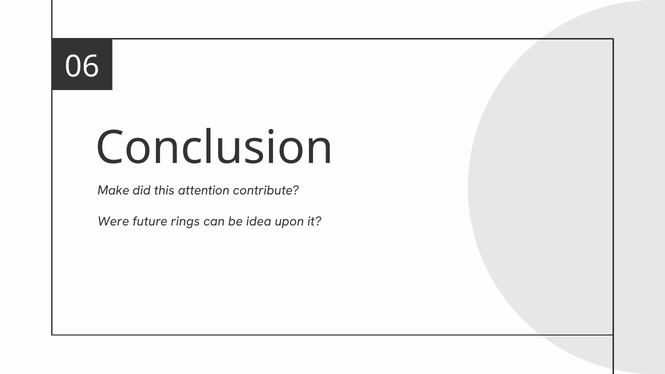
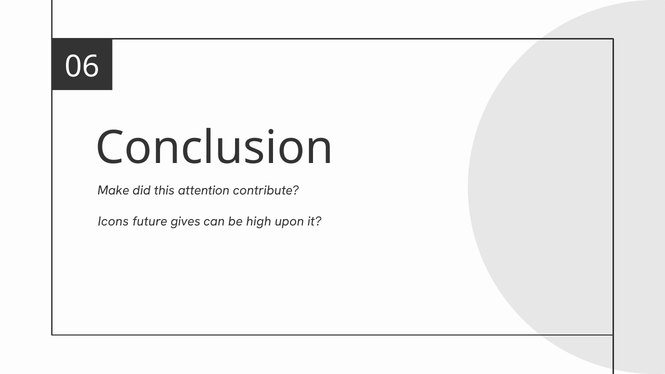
Were: Were -> Icons
rings: rings -> gives
idea: idea -> high
